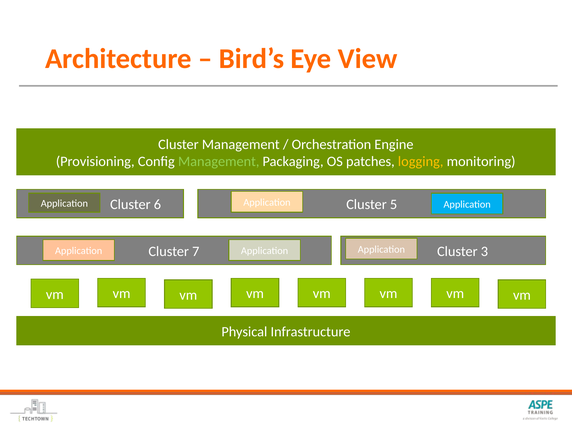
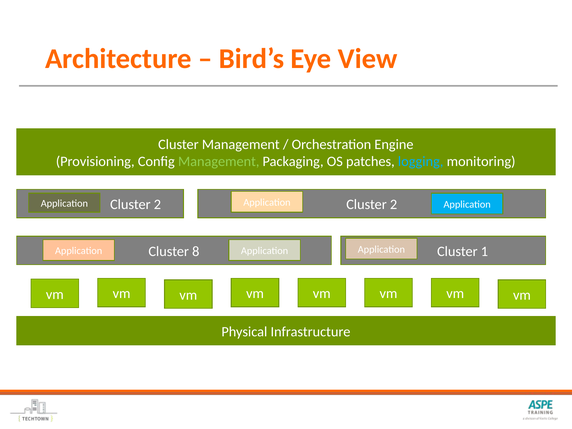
logging colour: yellow -> light blue
6 at (157, 205): 6 -> 2
5 at (394, 205): 5 -> 2
7: 7 -> 8
3: 3 -> 1
